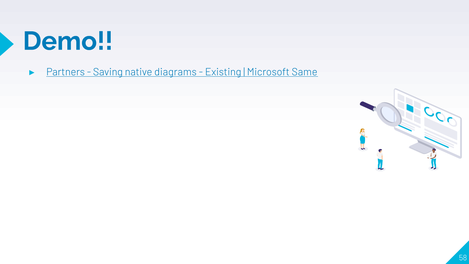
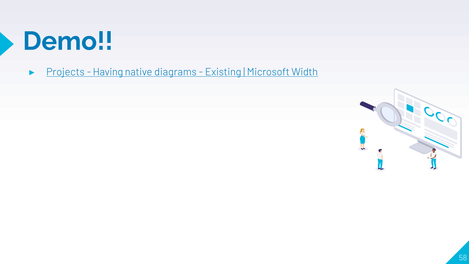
Partners: Partners -> Projects
Saving: Saving -> Having
Same: Same -> Width
